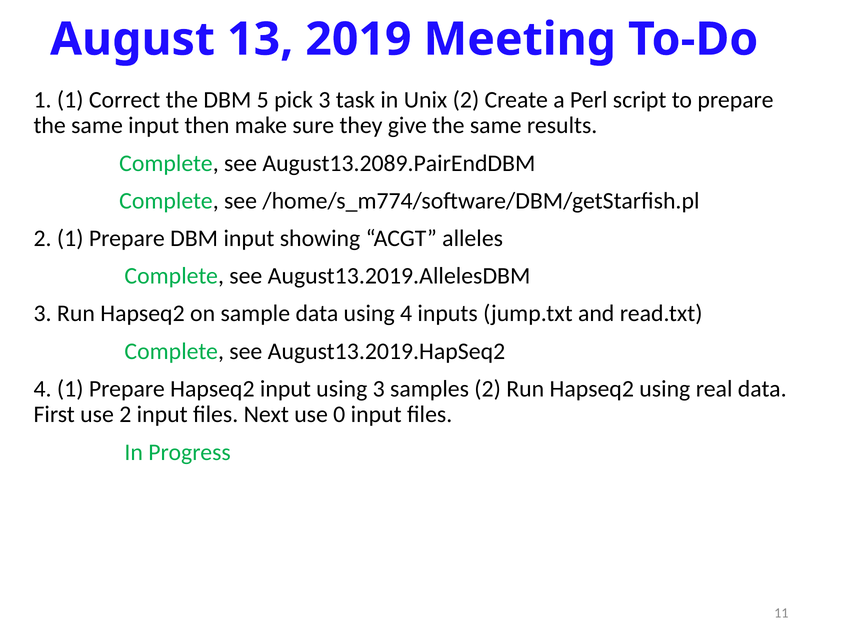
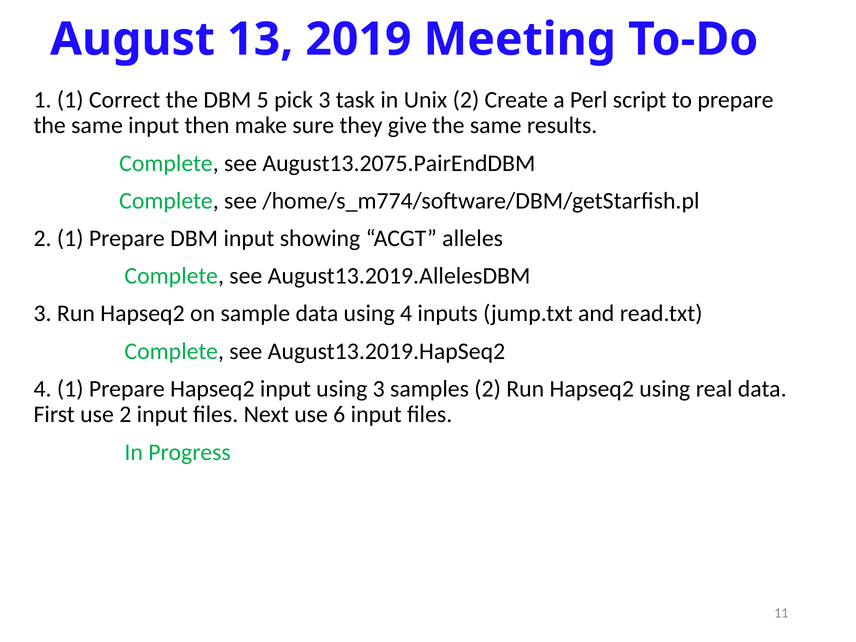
August13.2089.PairEndDBM: August13.2089.PairEndDBM -> August13.2075.PairEndDBM
0: 0 -> 6
